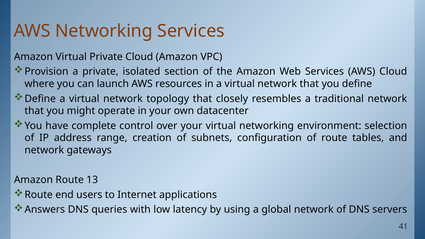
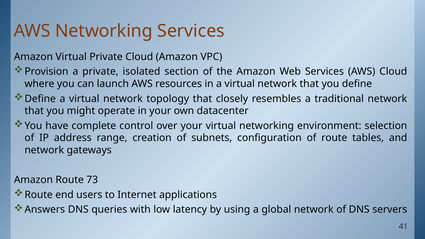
13: 13 -> 73
